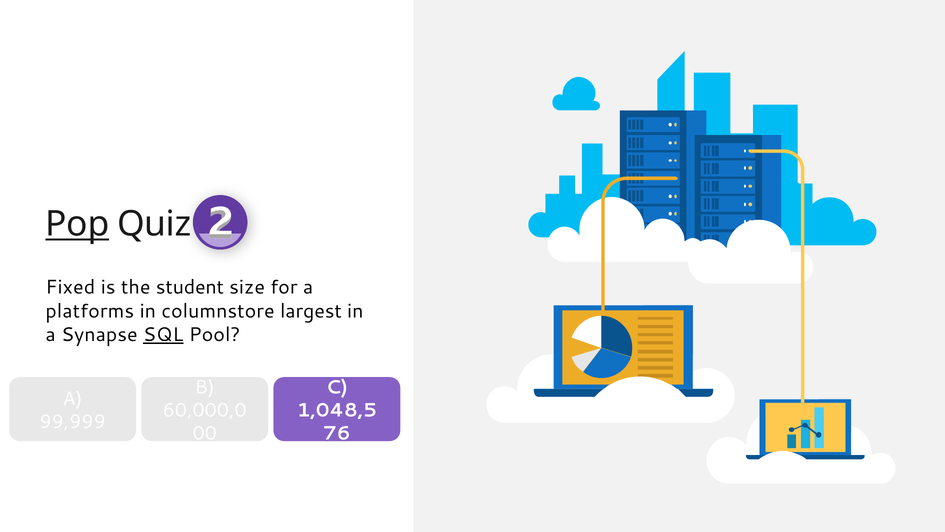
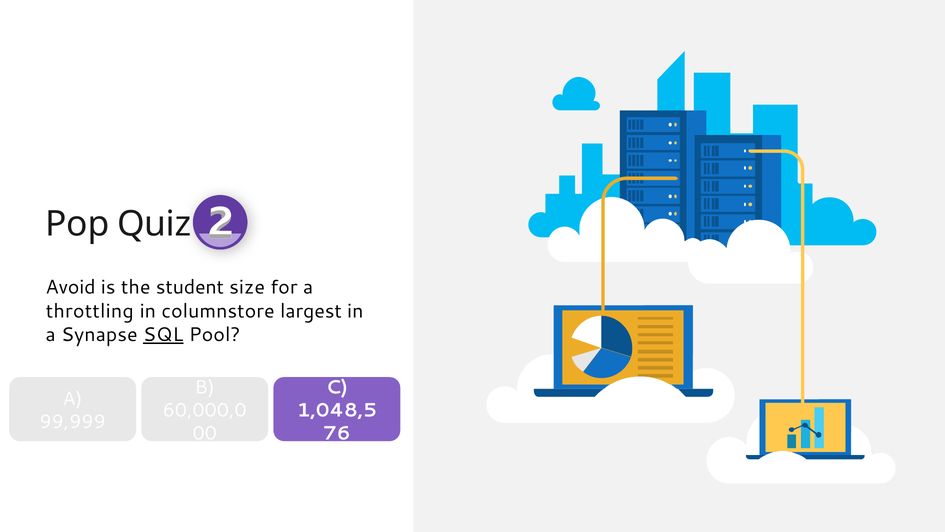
Pop underline: present -> none
Fixed: Fixed -> Avoid
platforms: platforms -> throttling
